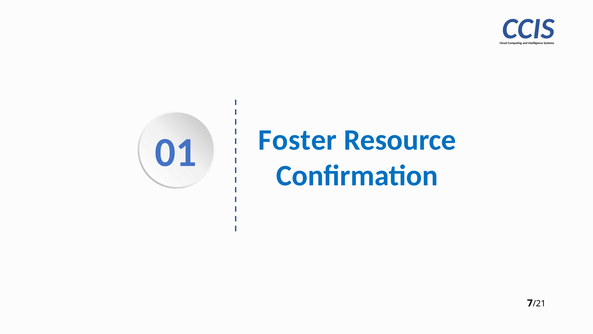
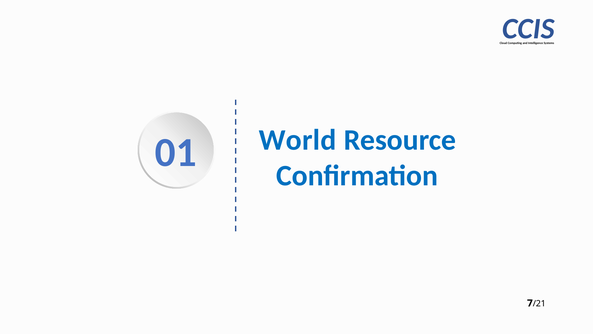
Foster: Foster -> World
